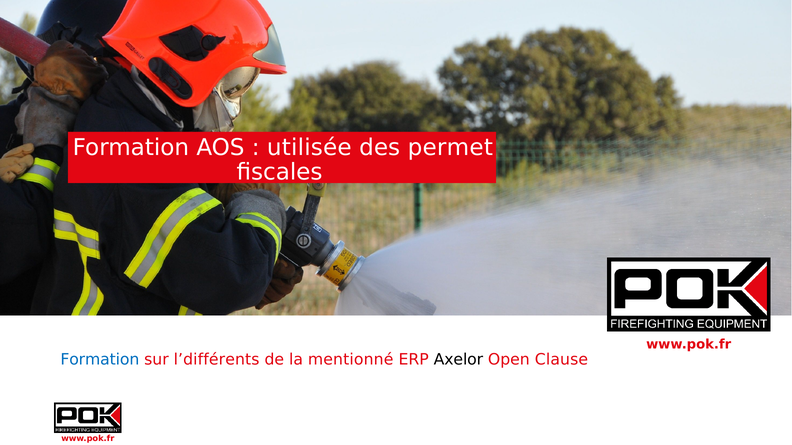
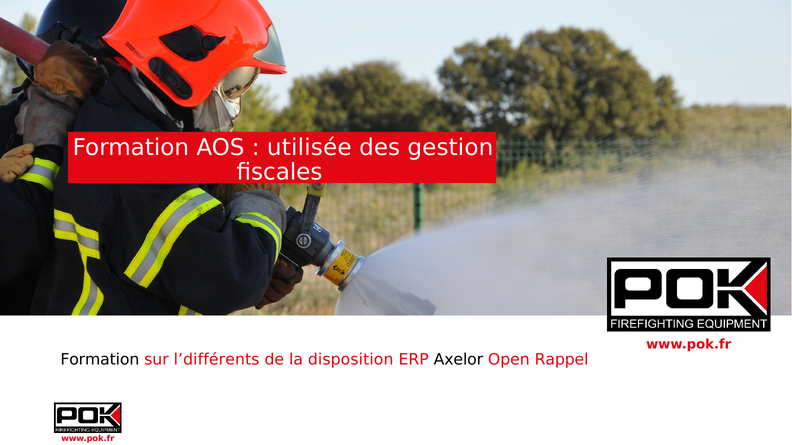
permet: permet -> gestion
Formation at (100, 360) colour: blue -> black
mentionné: mentionné -> disposition
Clause: Clause -> Rappel
